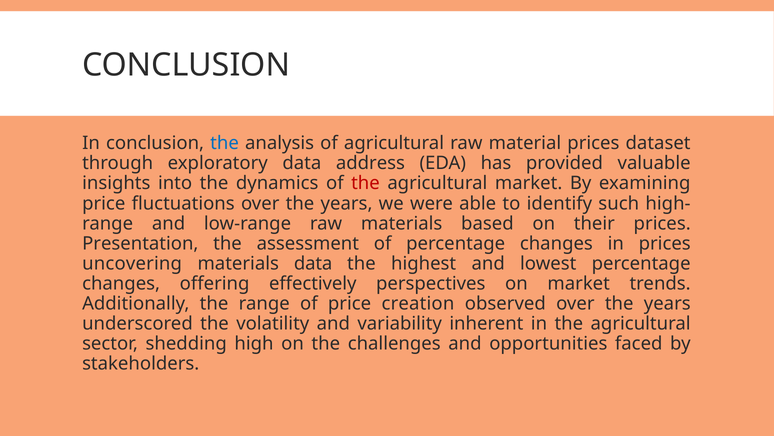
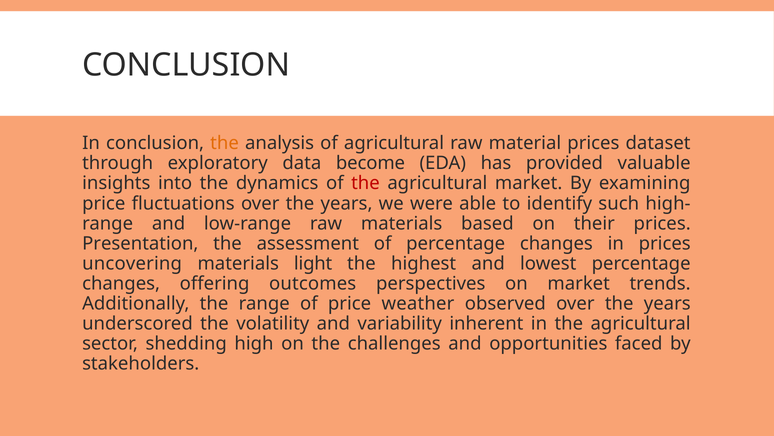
the at (225, 143) colour: blue -> orange
address: address -> become
materials data: data -> light
effectively: effectively -> outcomes
creation: creation -> weather
